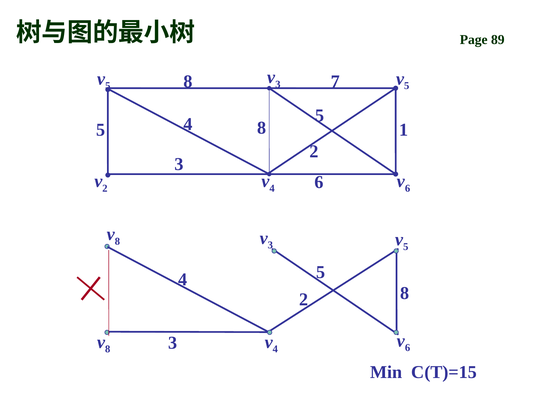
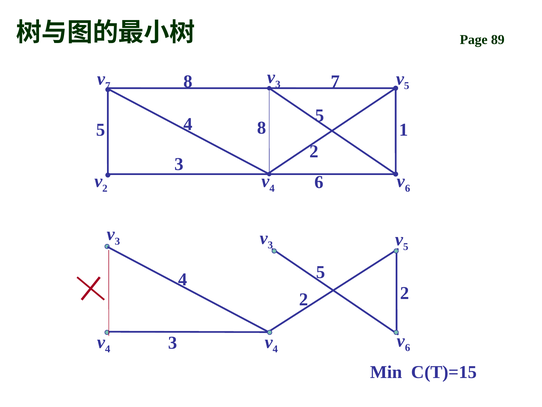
5 at (108, 86): 5 -> 7
8 at (117, 241): 8 -> 3
2 8: 8 -> 2
8 at (108, 349): 8 -> 4
